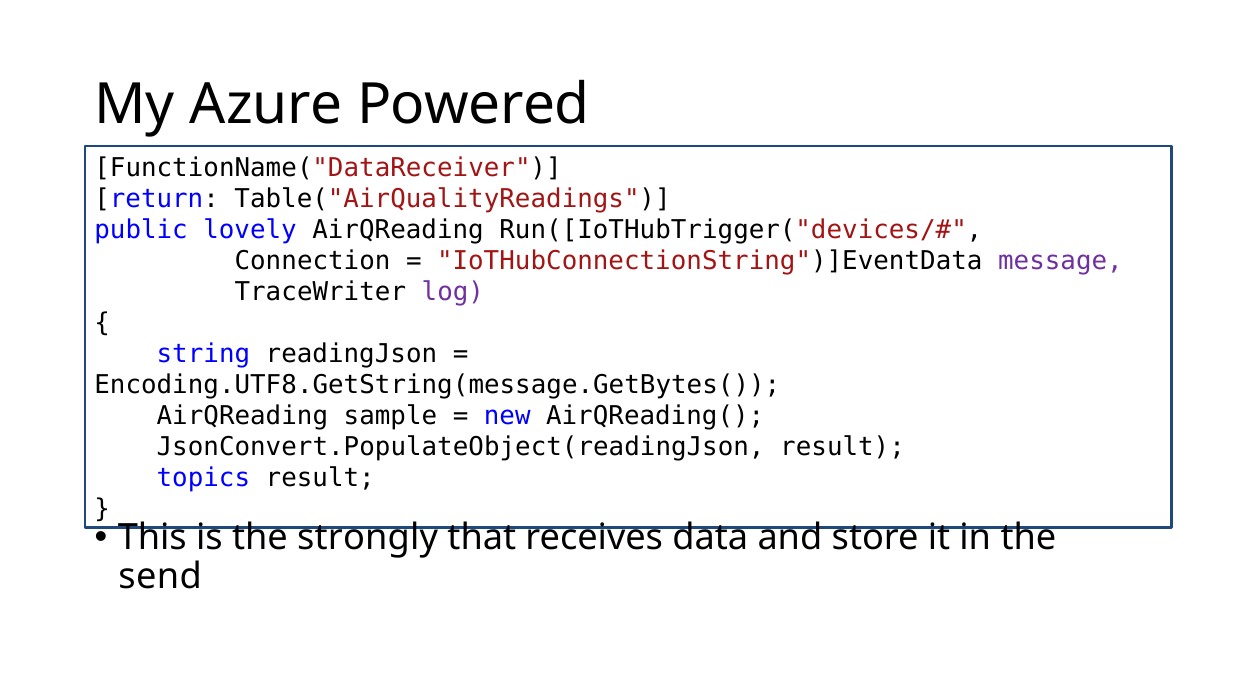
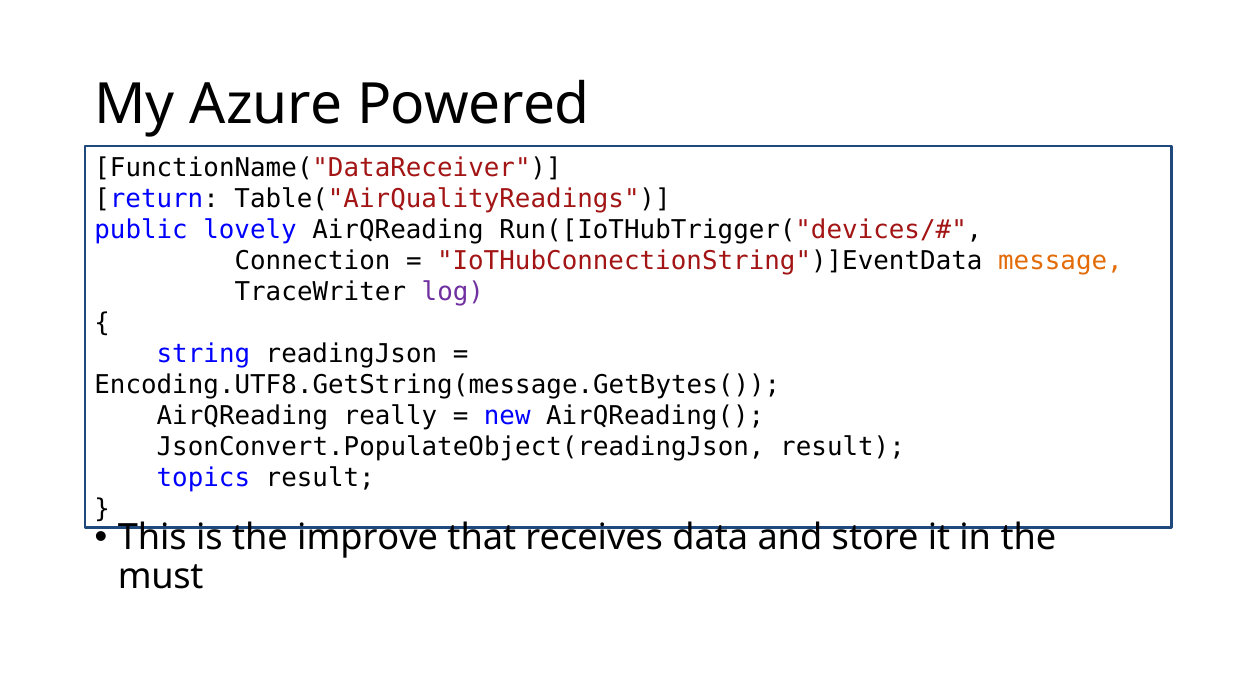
message colour: purple -> orange
sample: sample -> really
strongly: strongly -> improve
send: send -> must
